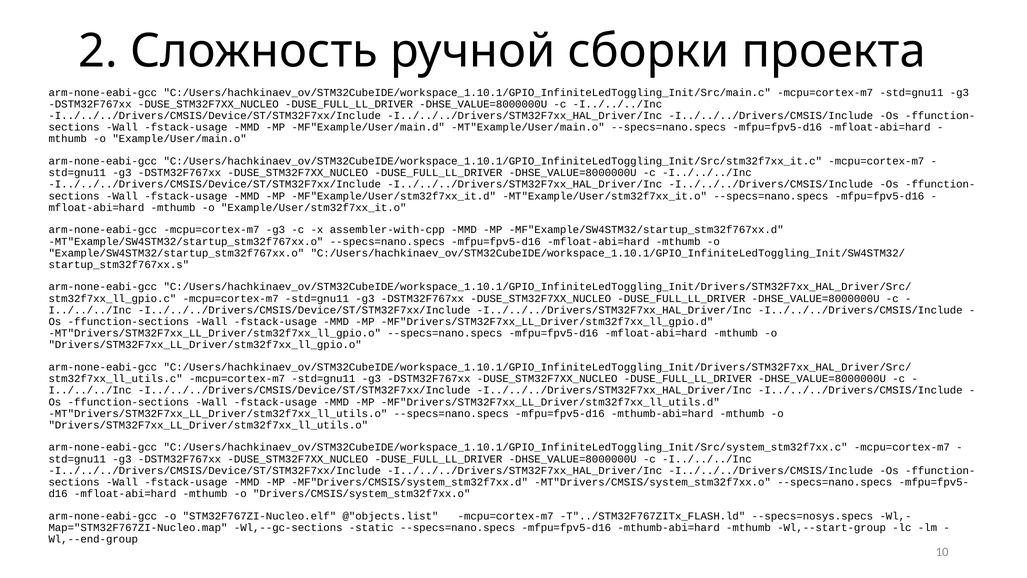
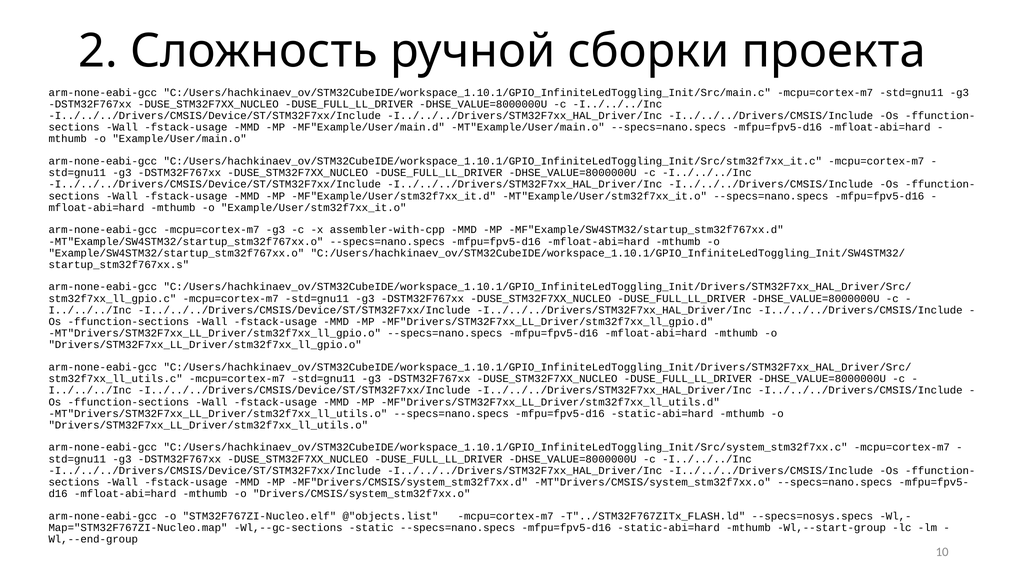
MT"Drivers/STM32F7xx_LL_Driver/stm32f7xx_ll_utils.o --specs=nano.specs mfpu=fpv5-d16 mthumb-abi=hard: mthumb-abi=hard -> static-abi=hard
static --specs=nano.specs mfpu=fpv5-d16 mthumb-abi=hard: mthumb-abi=hard -> static-abi=hard
